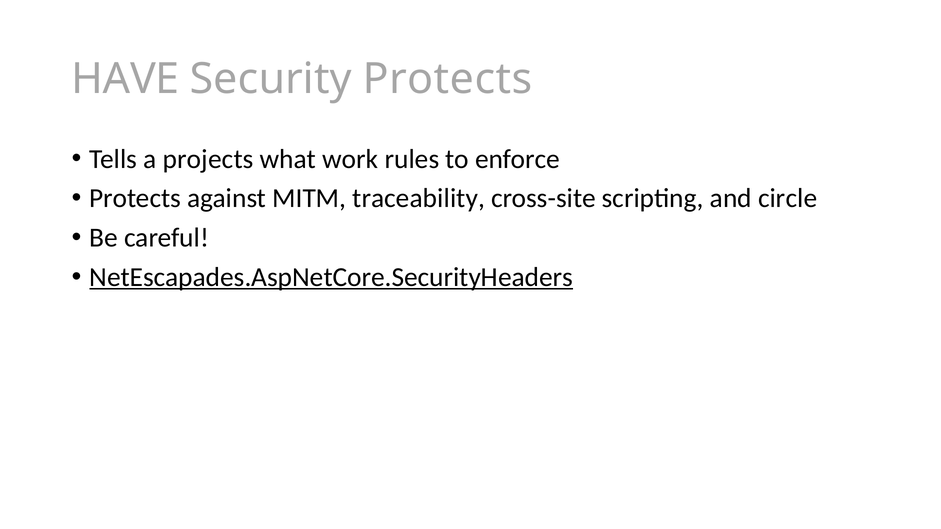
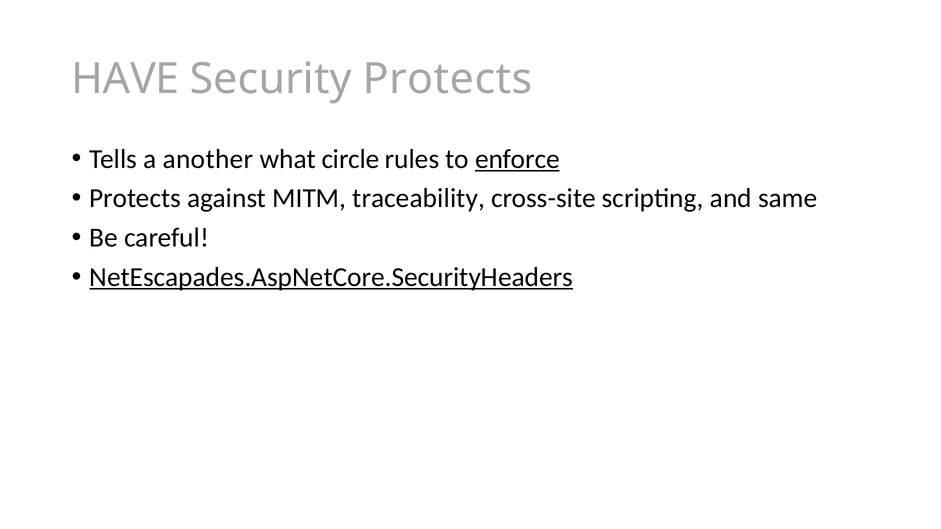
projects: projects -> another
work: work -> circle
enforce underline: none -> present
circle: circle -> same
